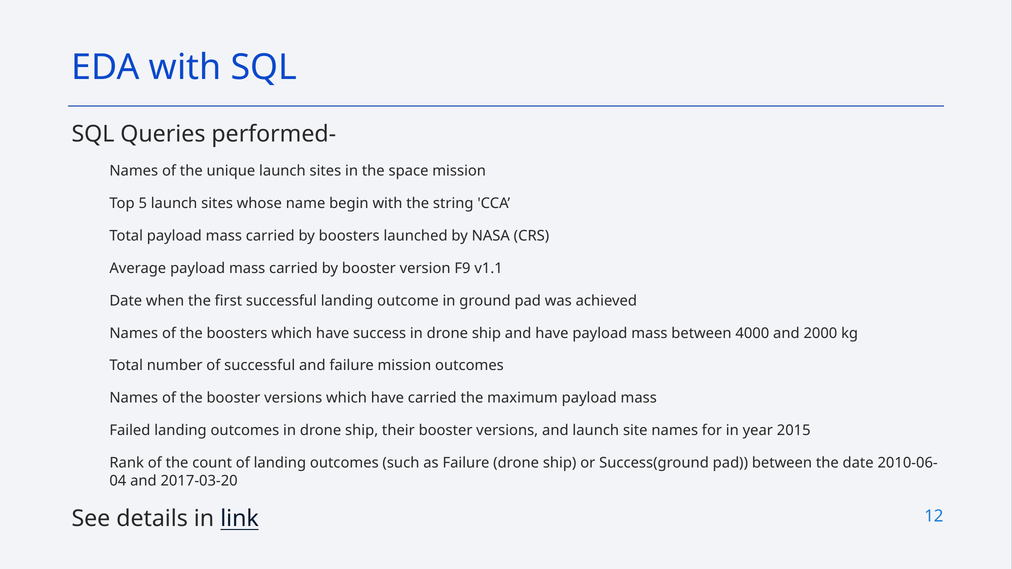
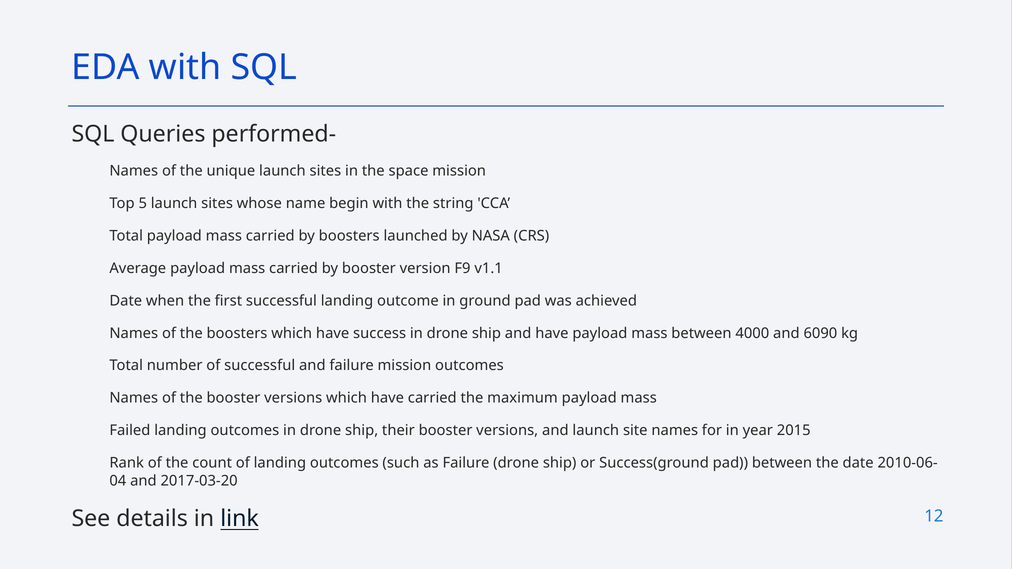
2000: 2000 -> 6090
